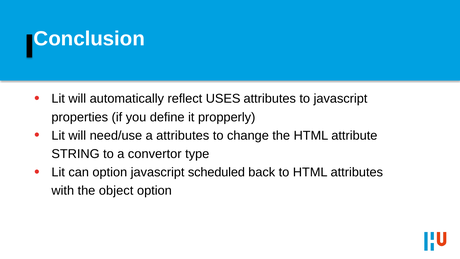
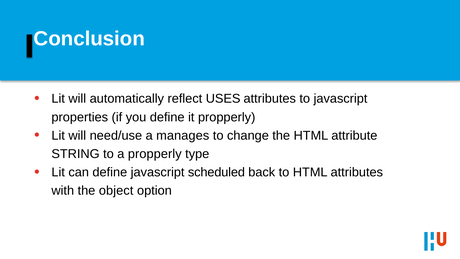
a attributes: attributes -> manages
a convertor: convertor -> propperly
can option: option -> define
